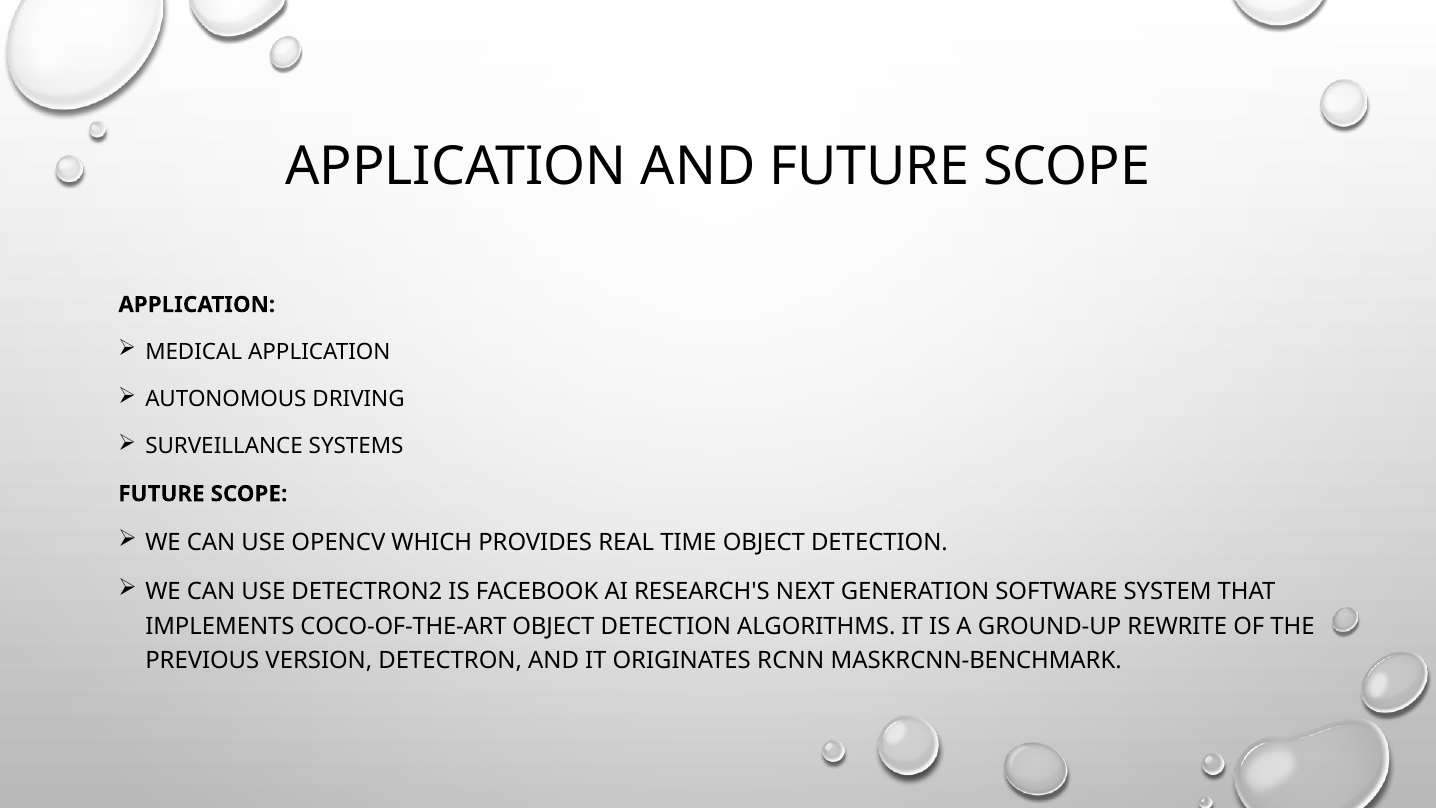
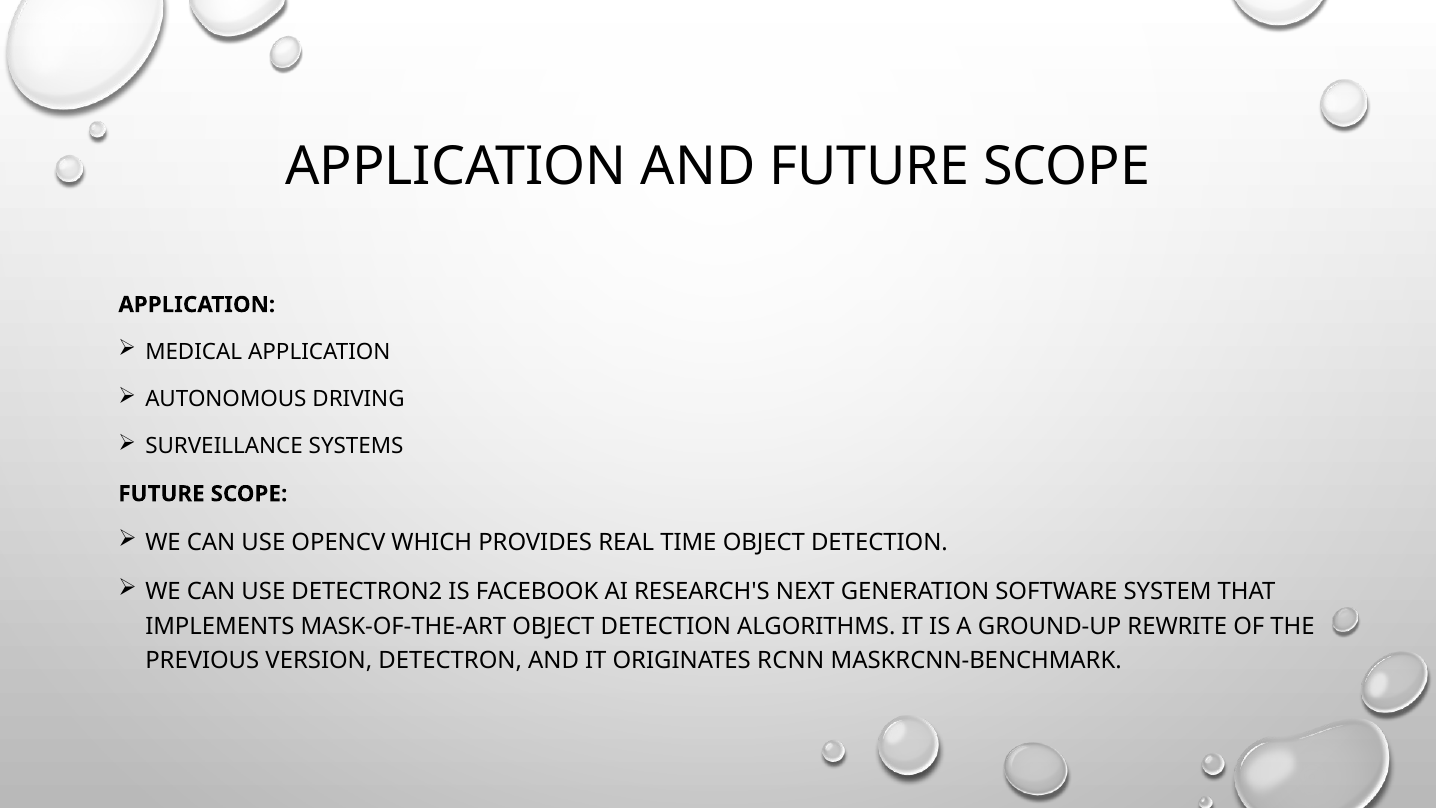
COCO-OF-THE-ART: COCO-OF-THE-ART -> MASK-OF-THE-ART
